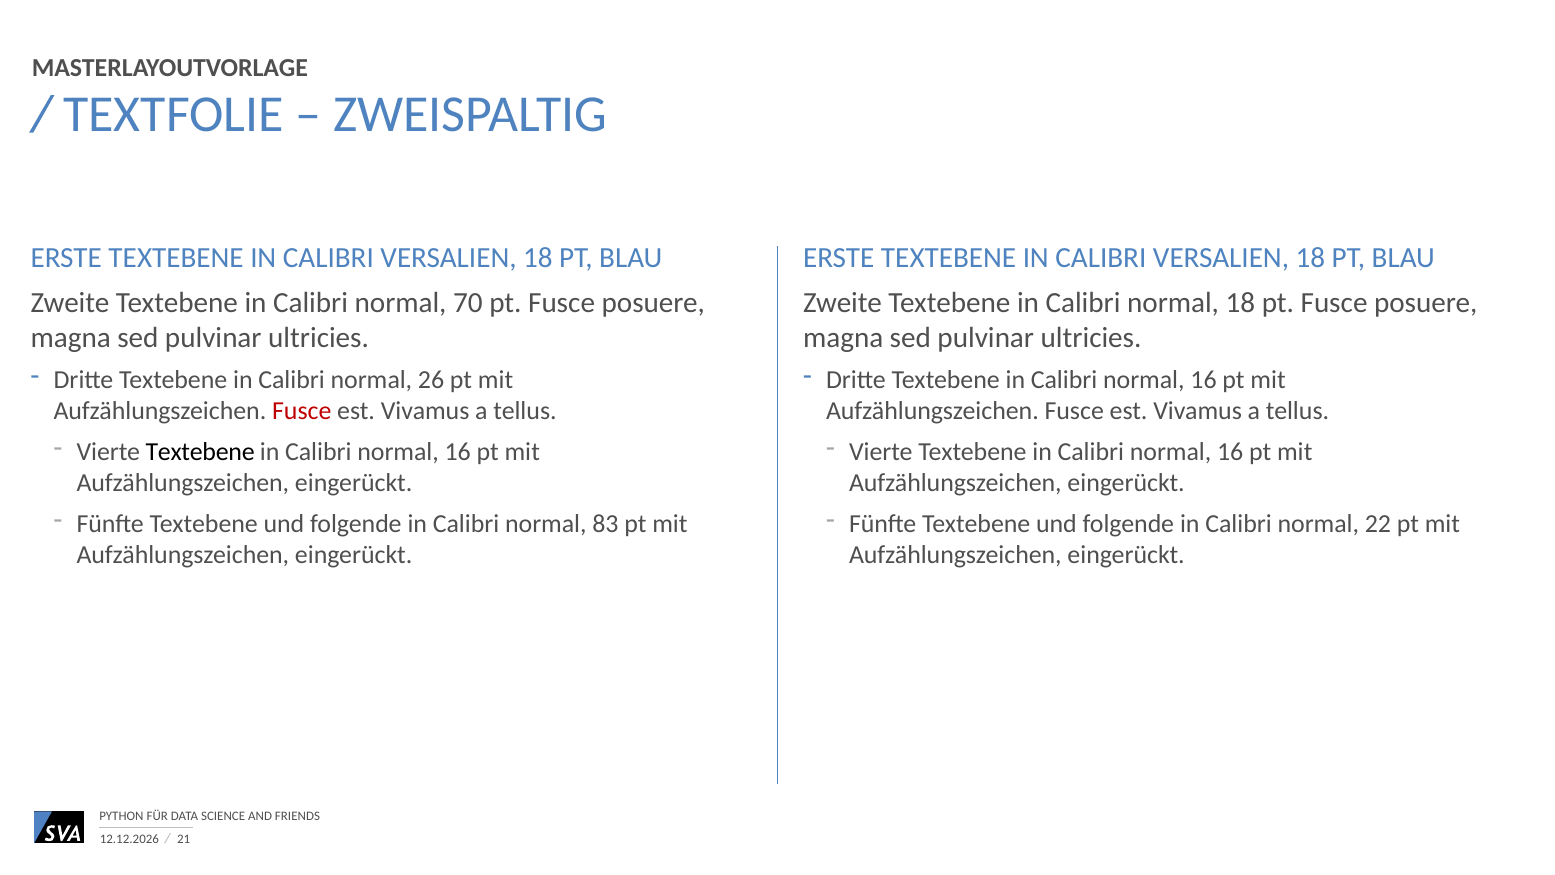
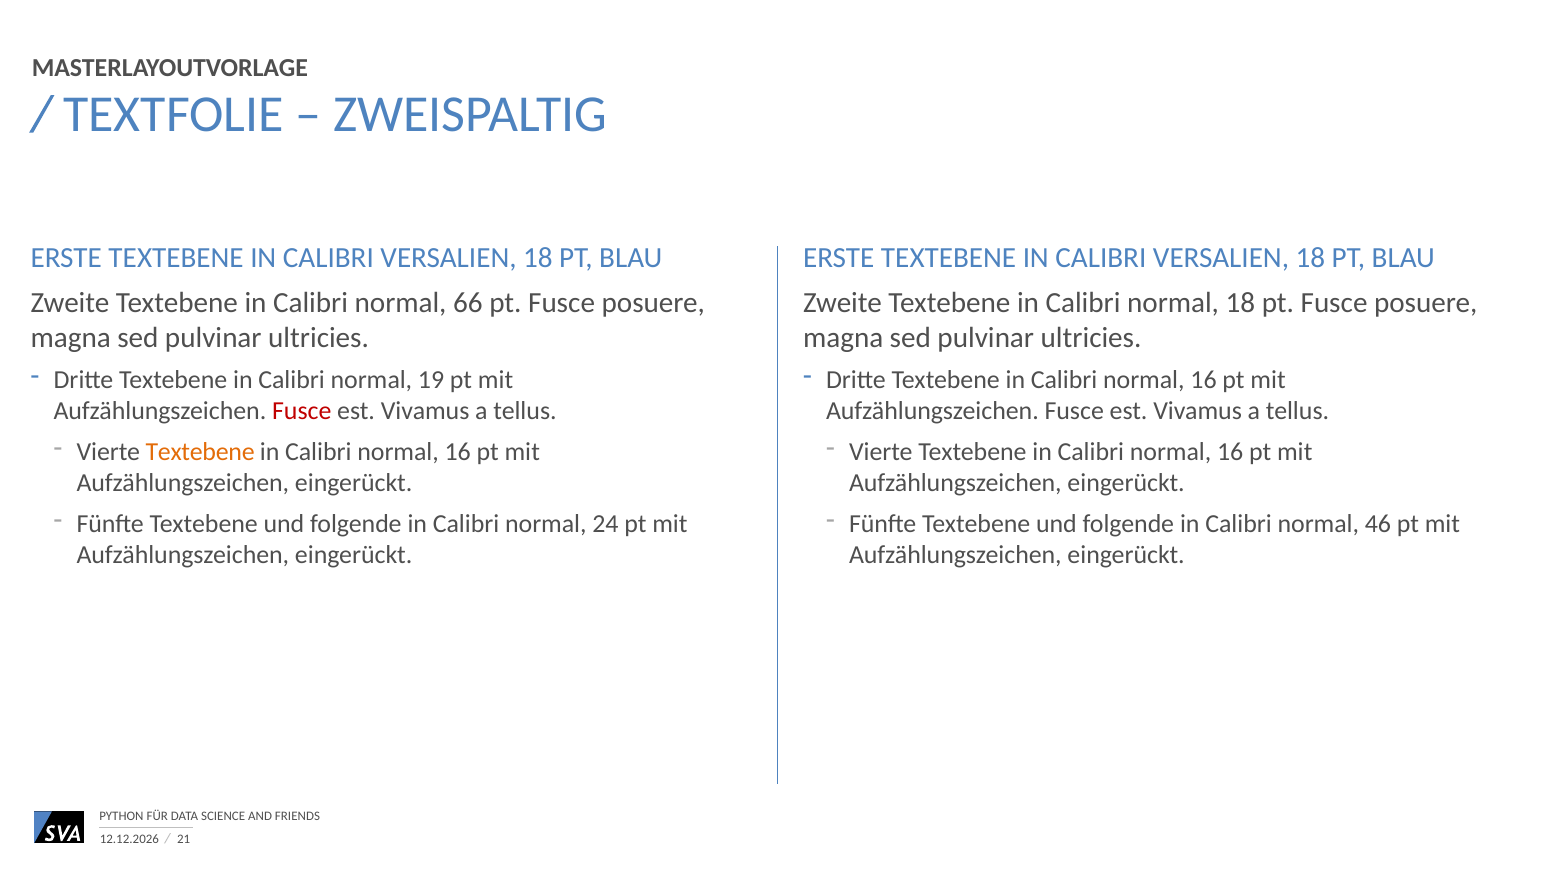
70: 70 -> 66
26: 26 -> 19
Textebene at (200, 452) colour: black -> orange
83: 83 -> 24
22: 22 -> 46
